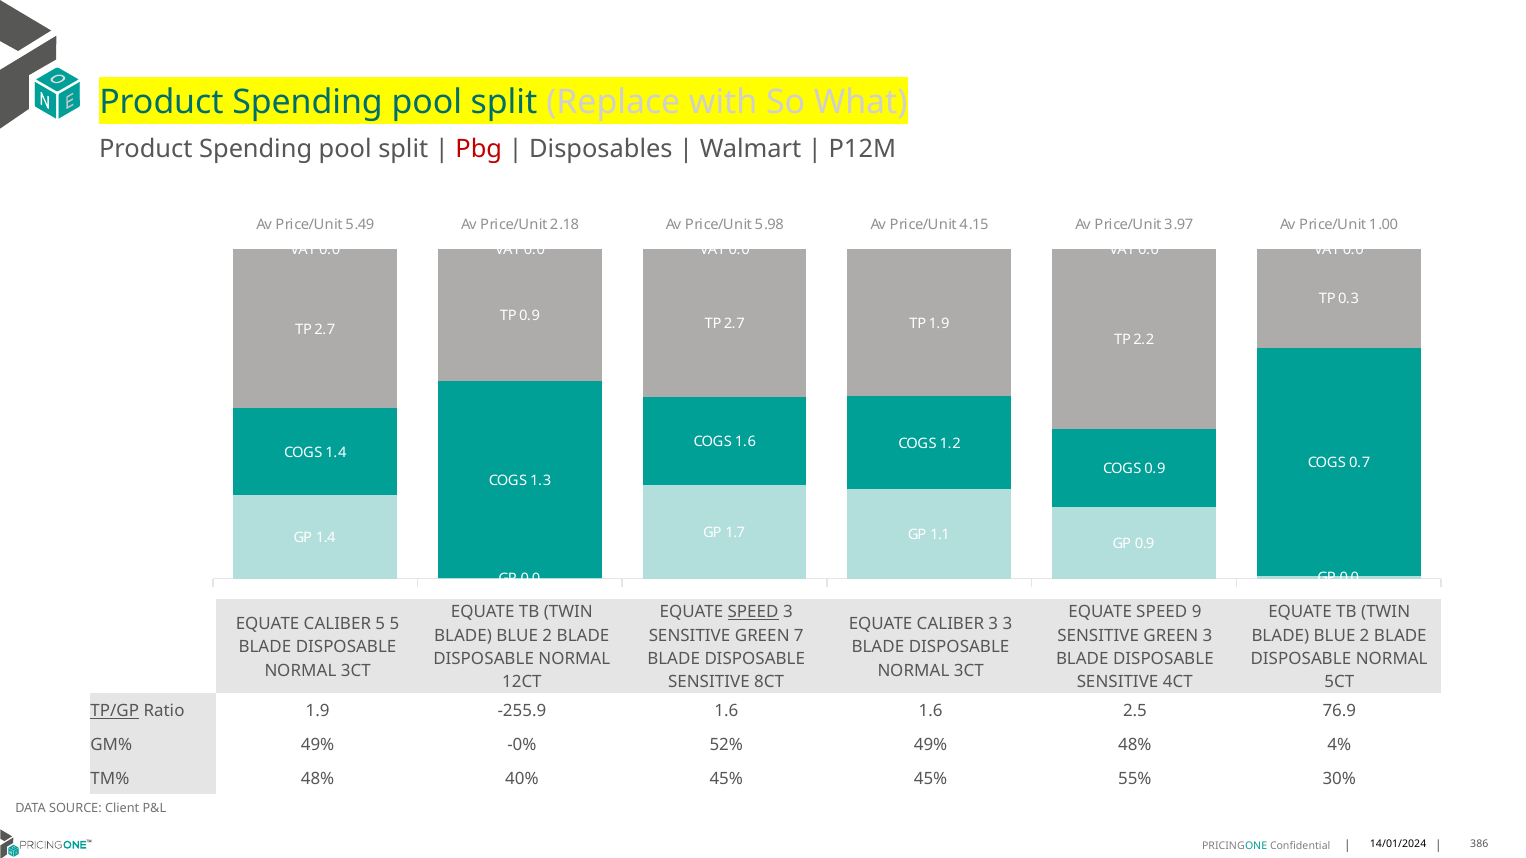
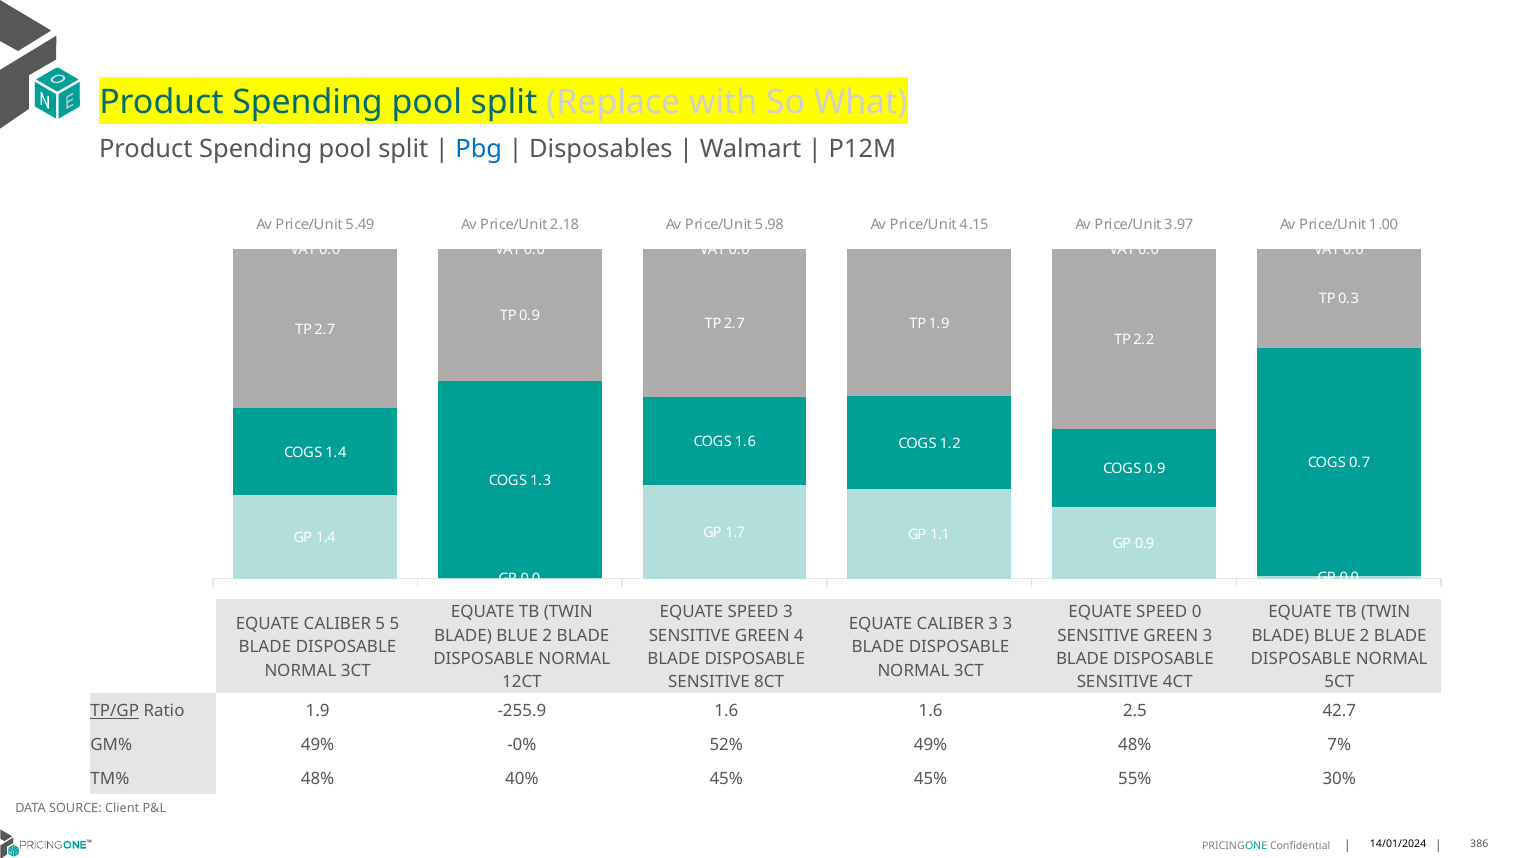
Pbg colour: red -> blue
SPEED at (753, 612) underline: present -> none
9: 9 -> 0
7: 7 -> 4
76.9: 76.9 -> 42.7
4%: 4% -> 7%
